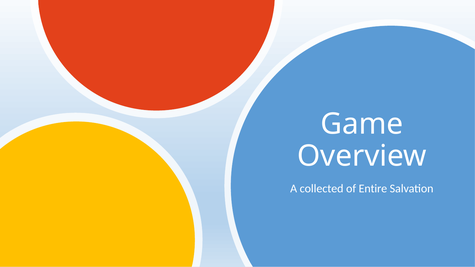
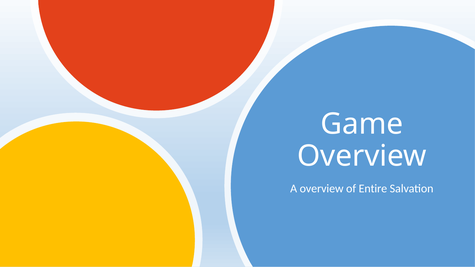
A collected: collected -> overview
